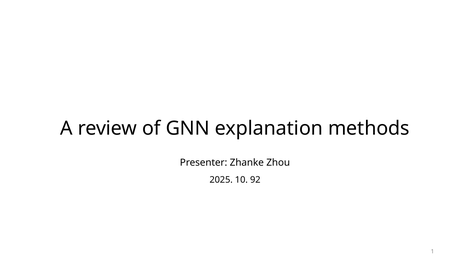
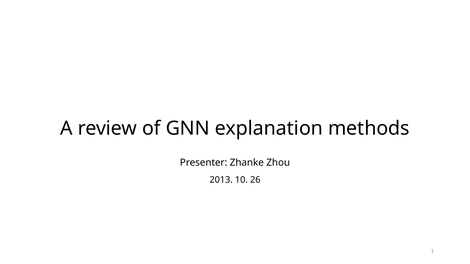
2025: 2025 -> 2013
92: 92 -> 26
